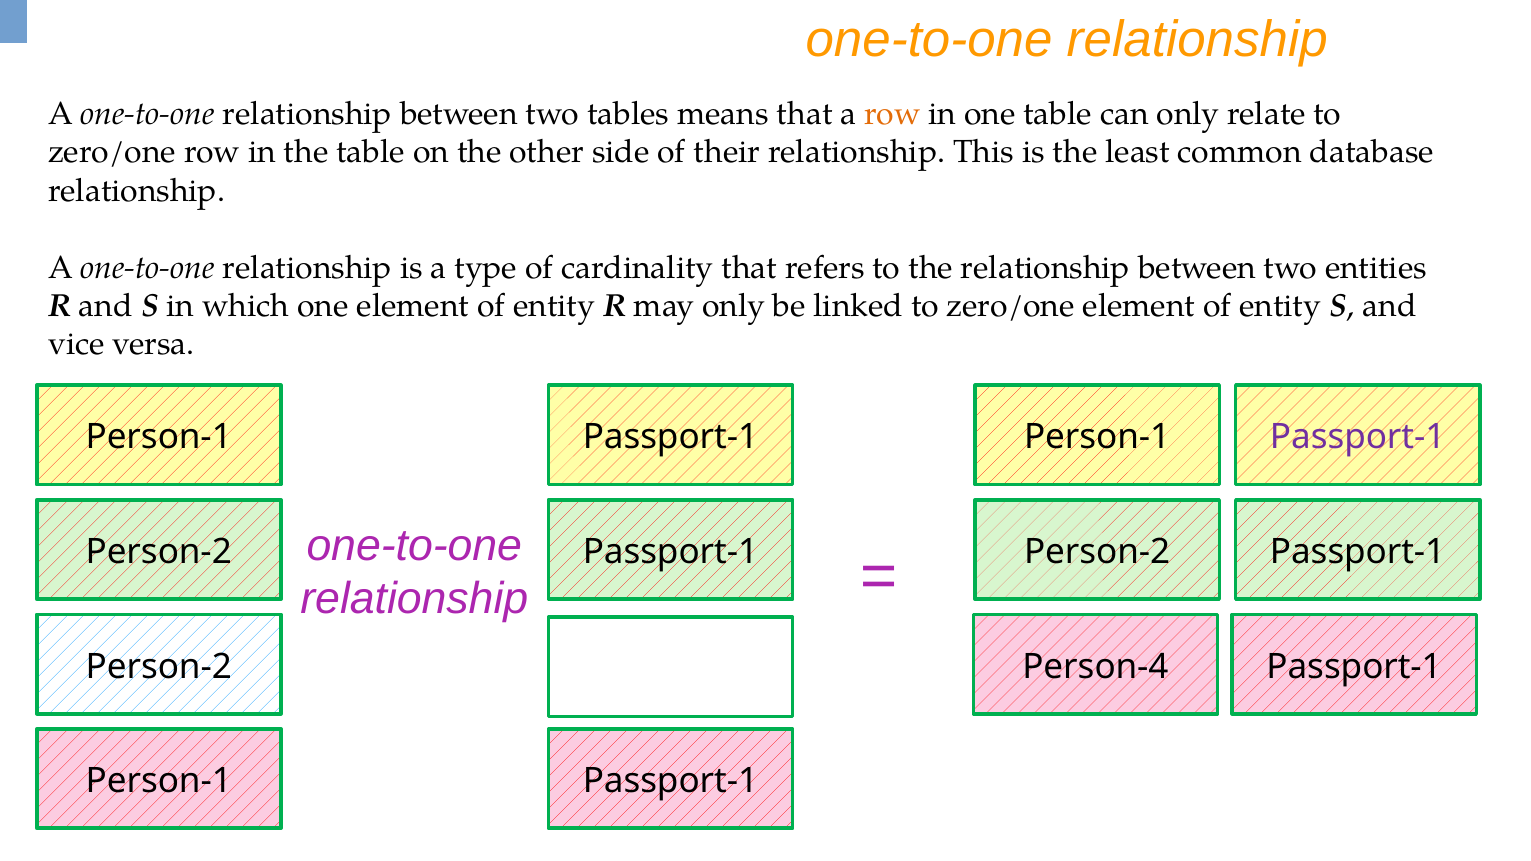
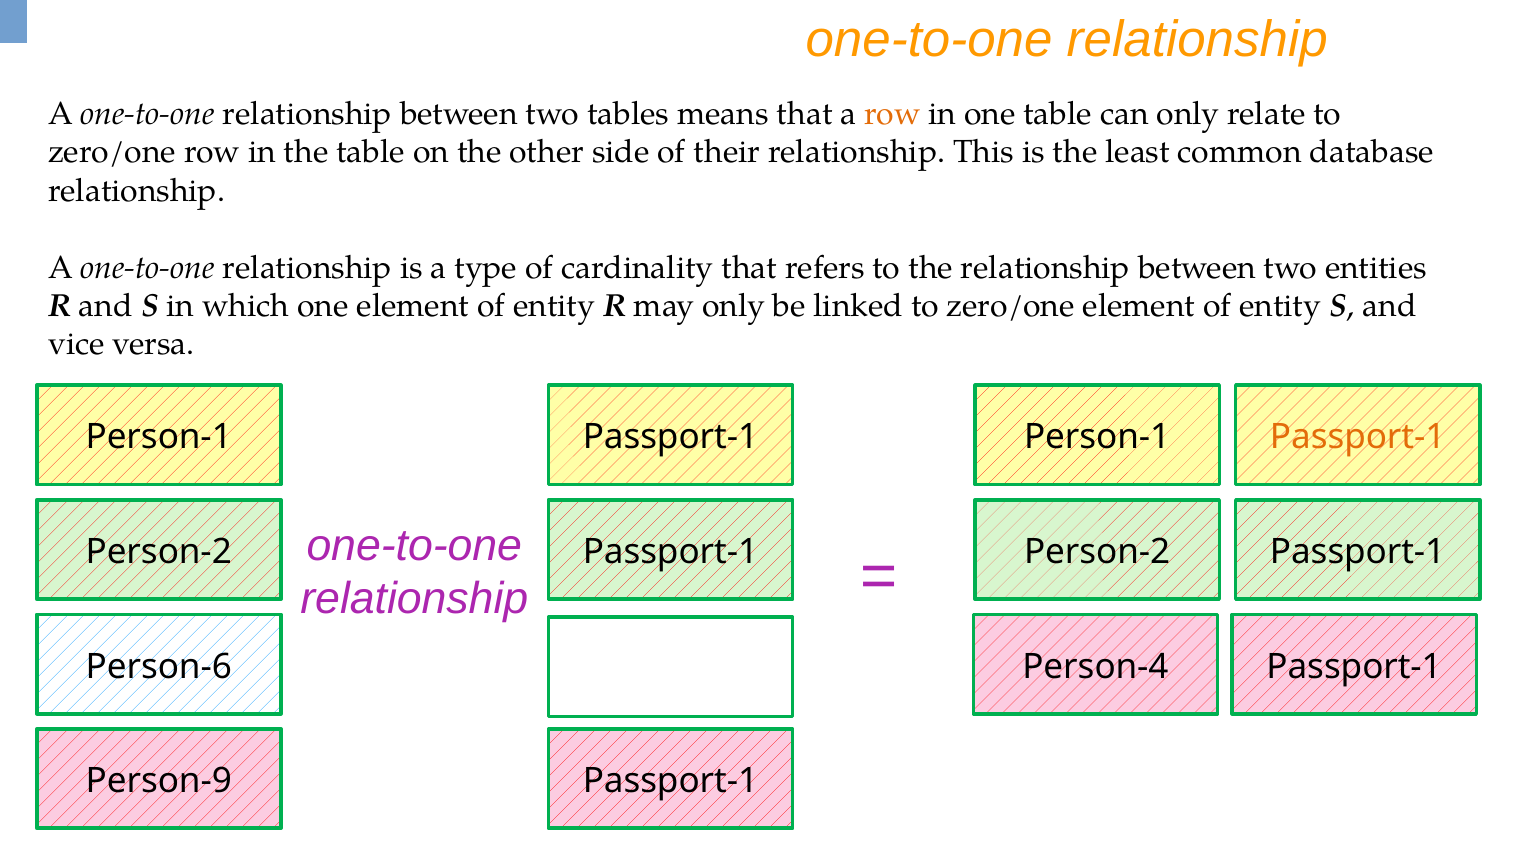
Passport-1 at (1358, 438) colour: purple -> orange
Person-2 at (159, 667): Person-2 -> Person-6
Person-1 at (159, 781): Person-1 -> Person-9
